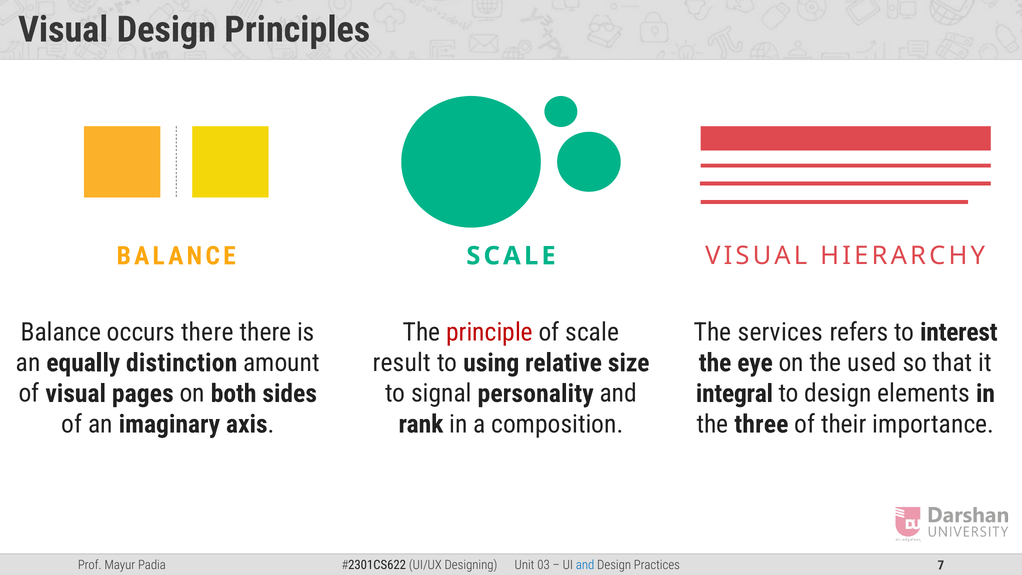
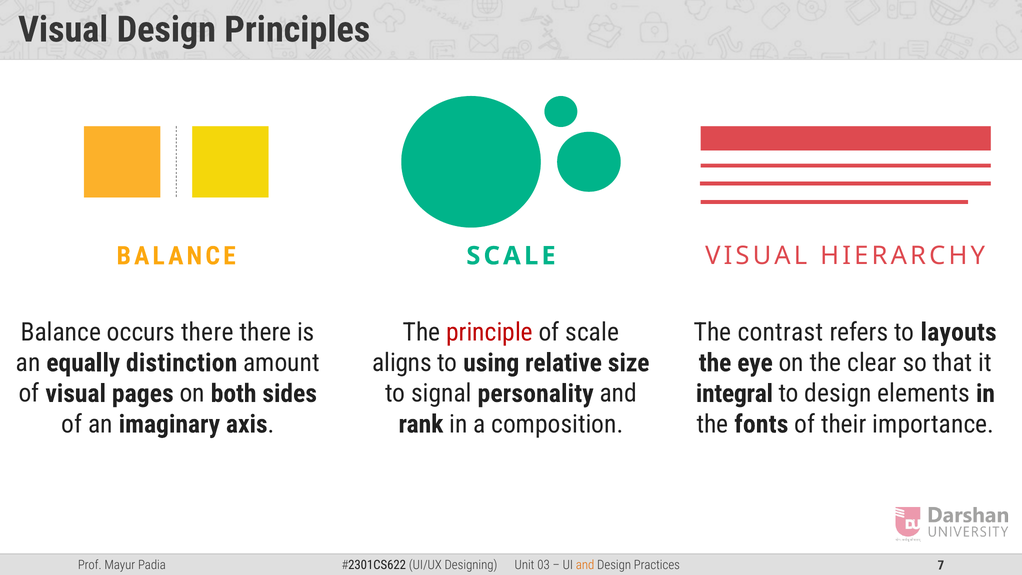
services: services -> contrast
interest: interest -> layouts
result: result -> aligns
used: used -> clear
three: three -> fonts
and at (585, 565) colour: blue -> orange
